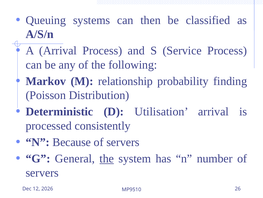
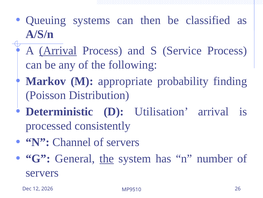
Arrival at (58, 51) underline: none -> present
relationship: relationship -> appropriate
Because: Because -> Channel
